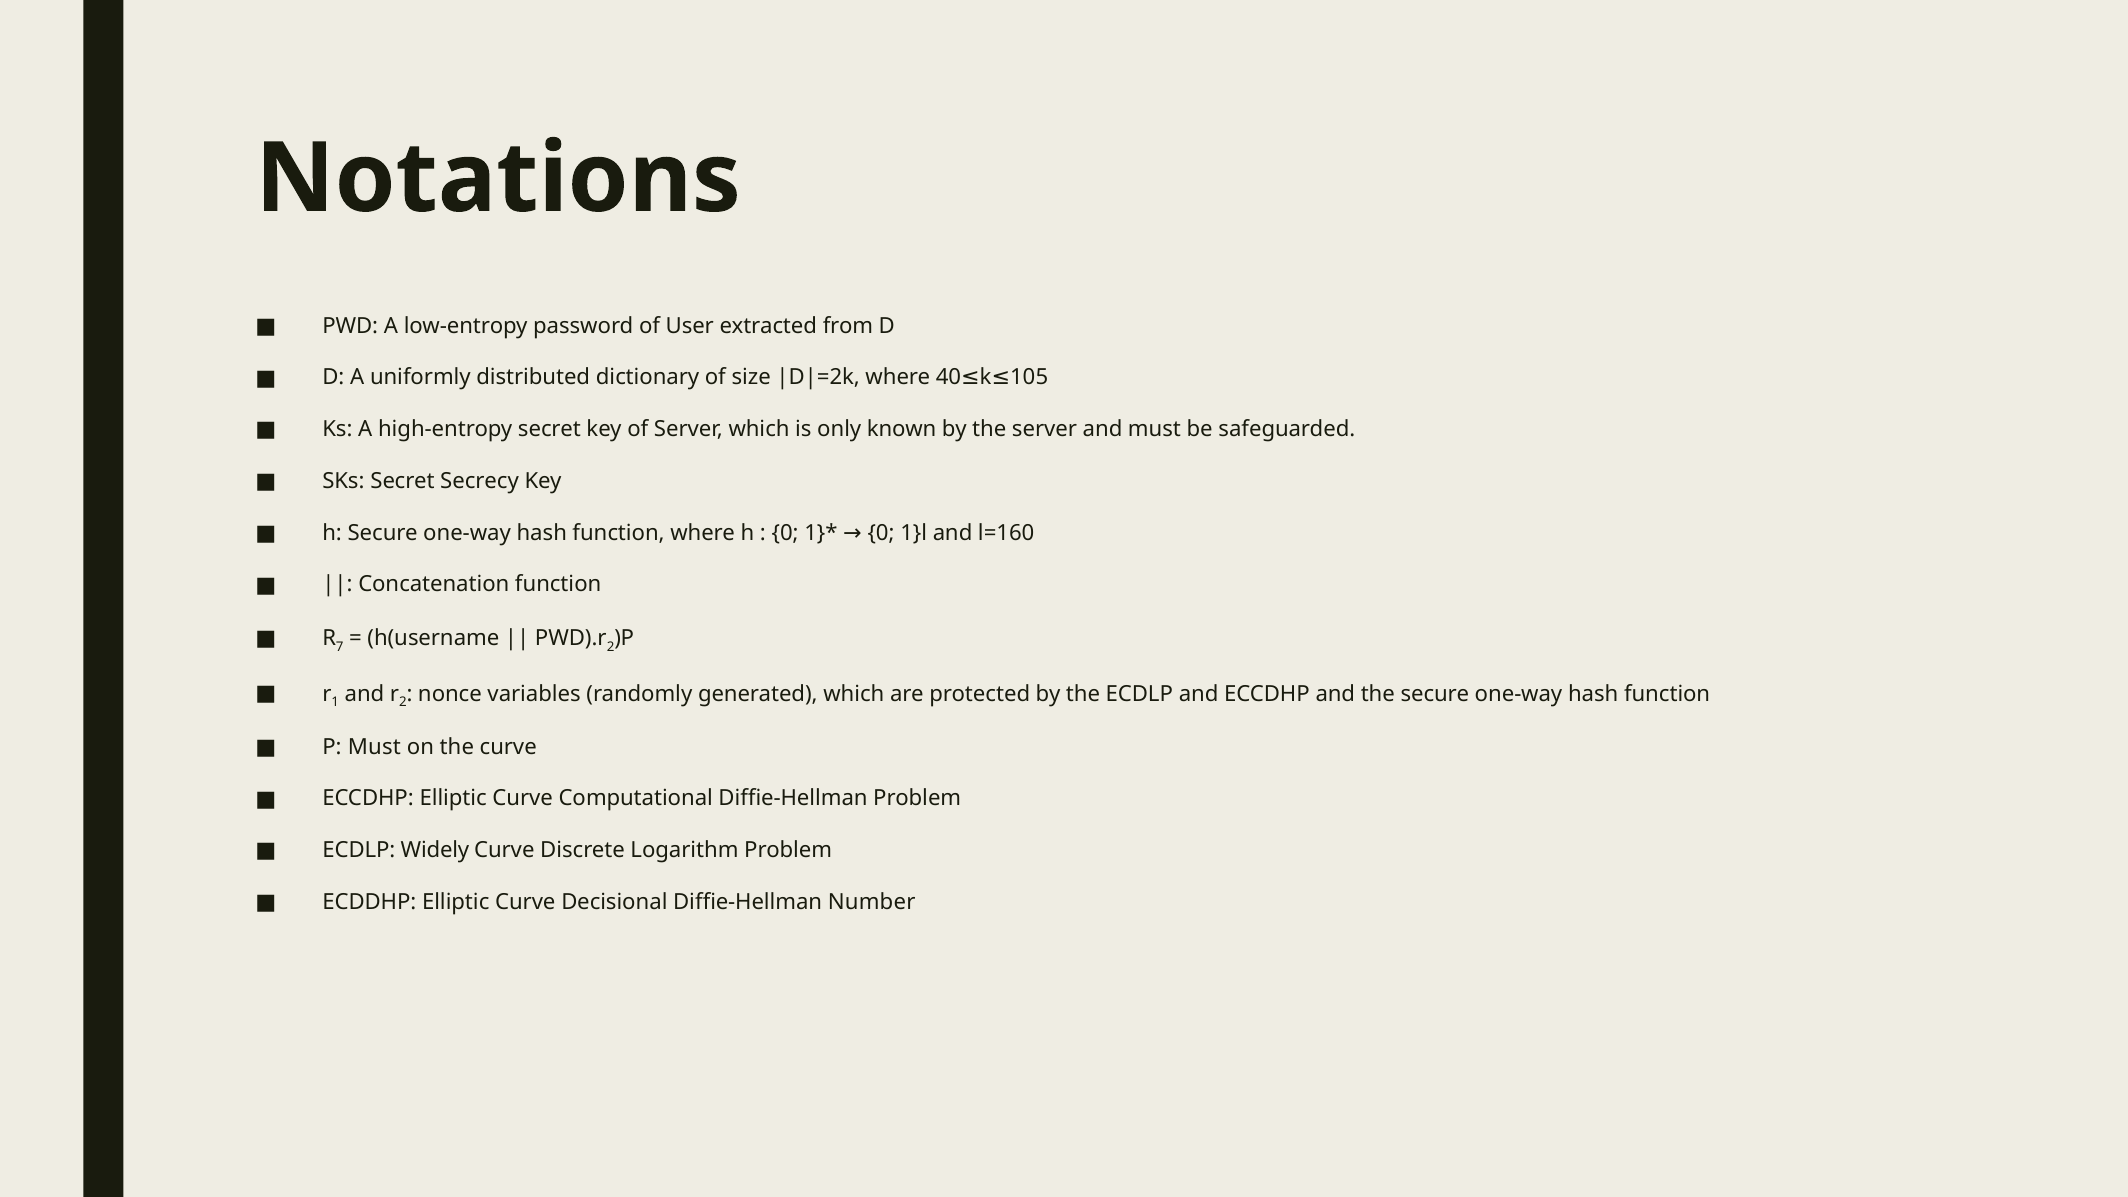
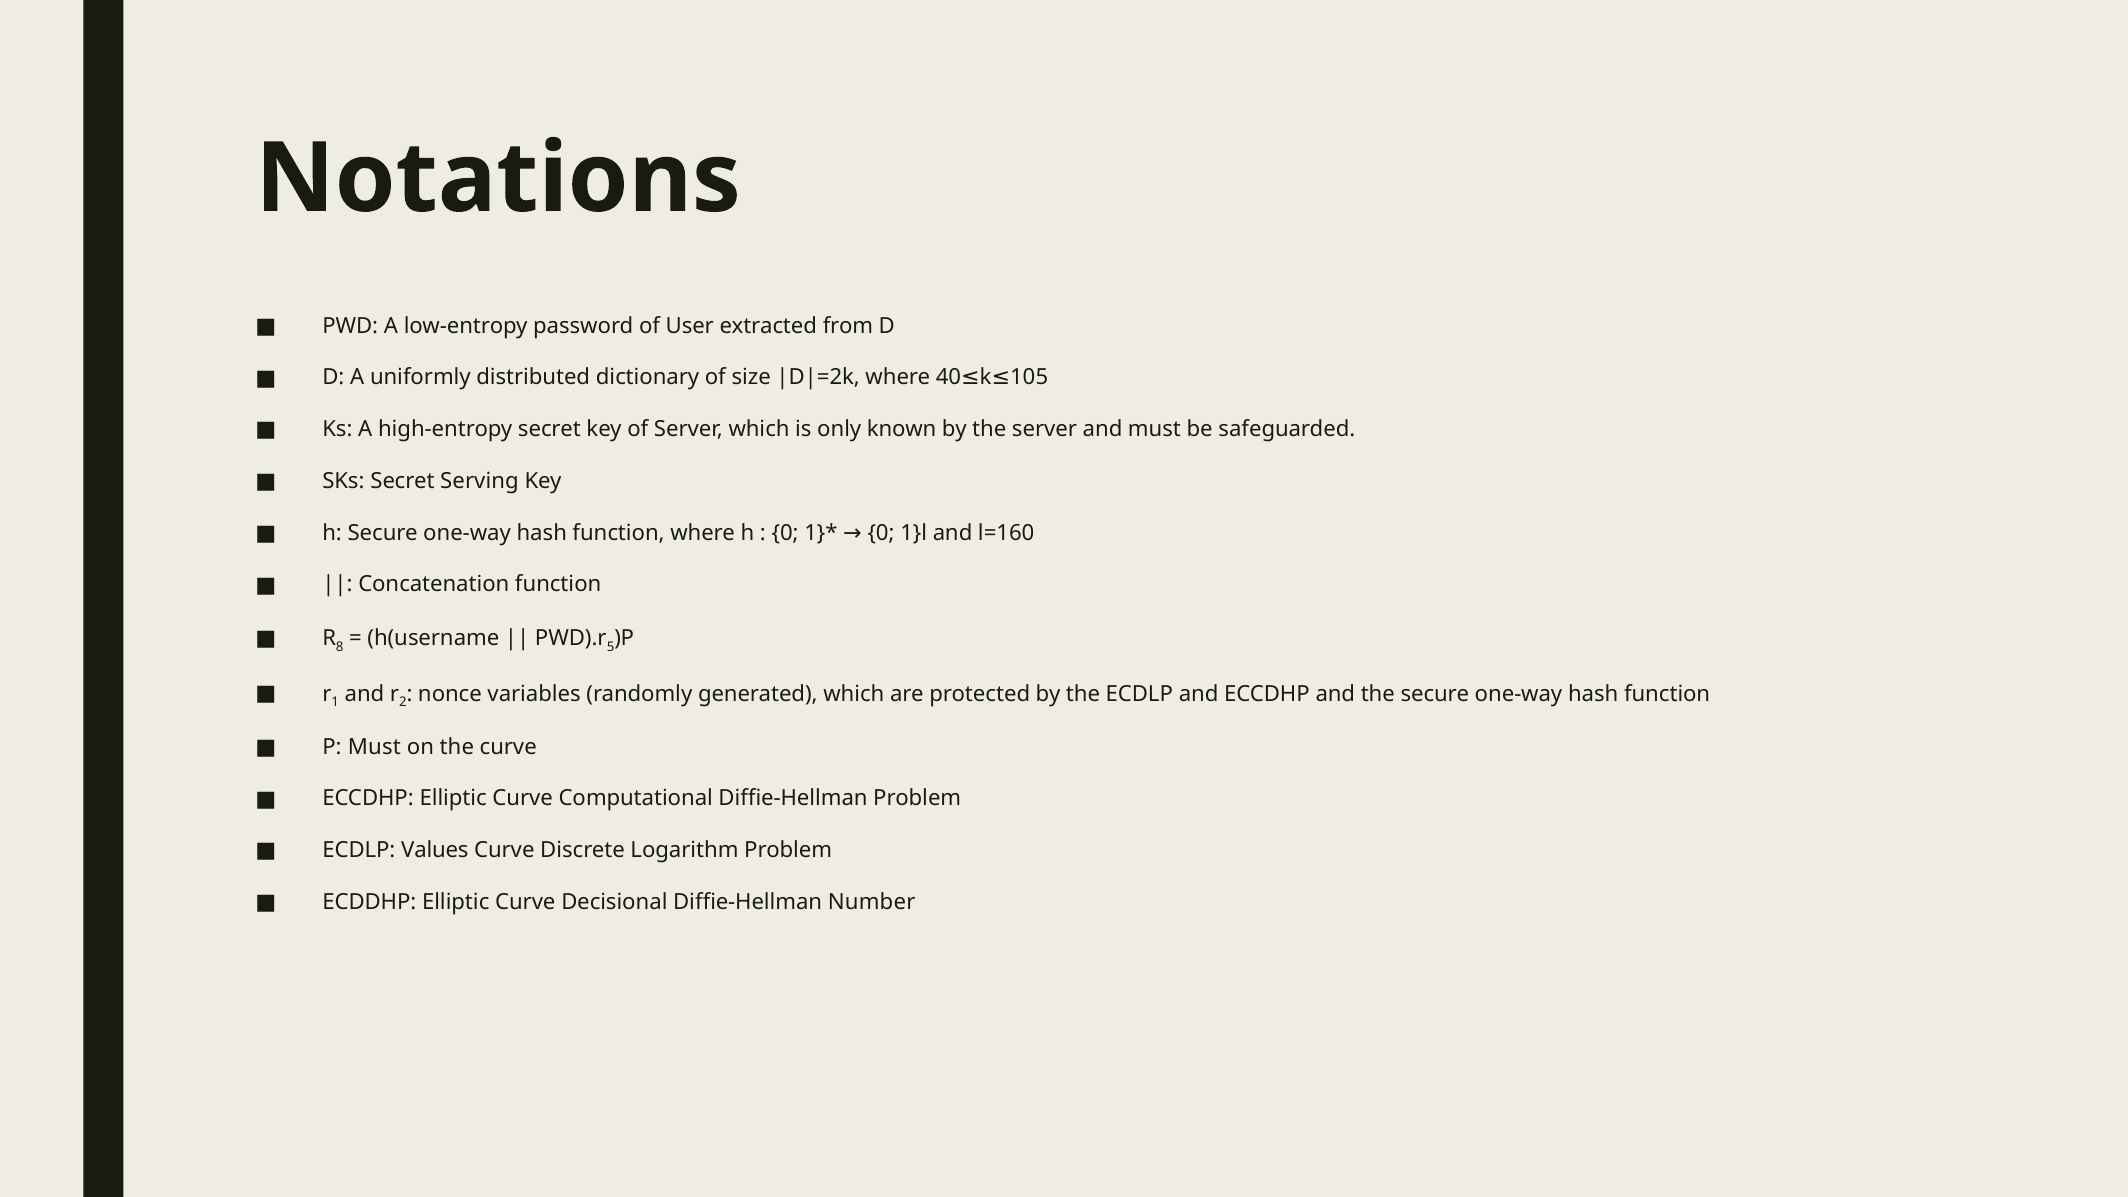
Secrecy: Secrecy -> Serving
7: 7 -> 8
2 at (611, 647): 2 -> 5
Widely: Widely -> Values
